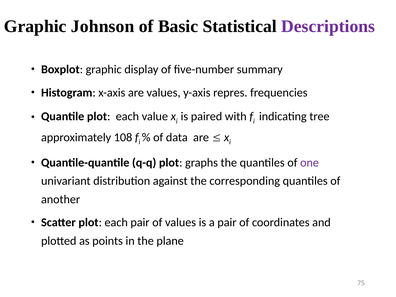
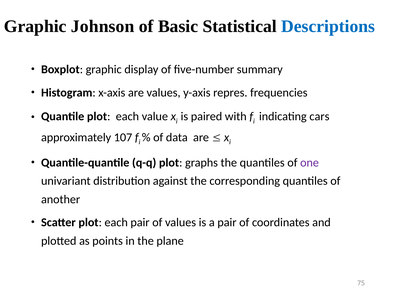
Descriptions colour: purple -> blue
tree: tree -> cars
108: 108 -> 107
